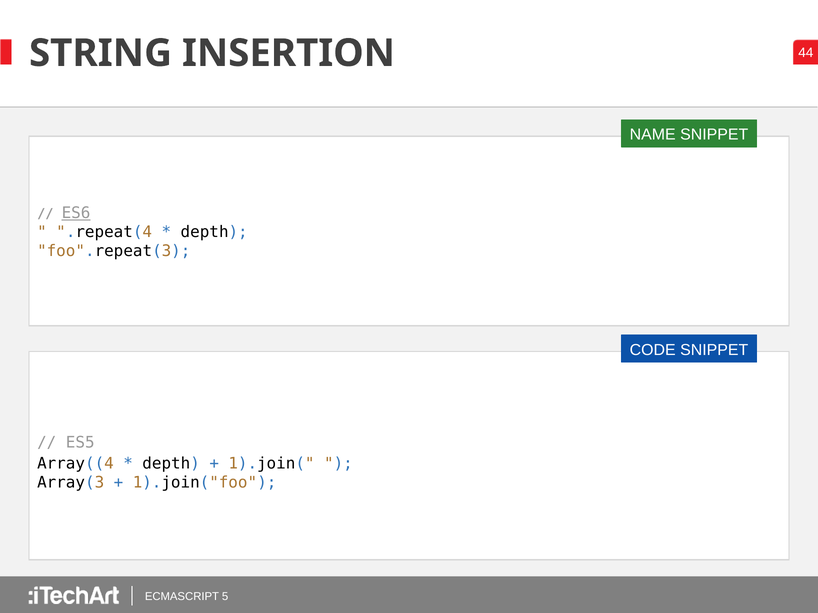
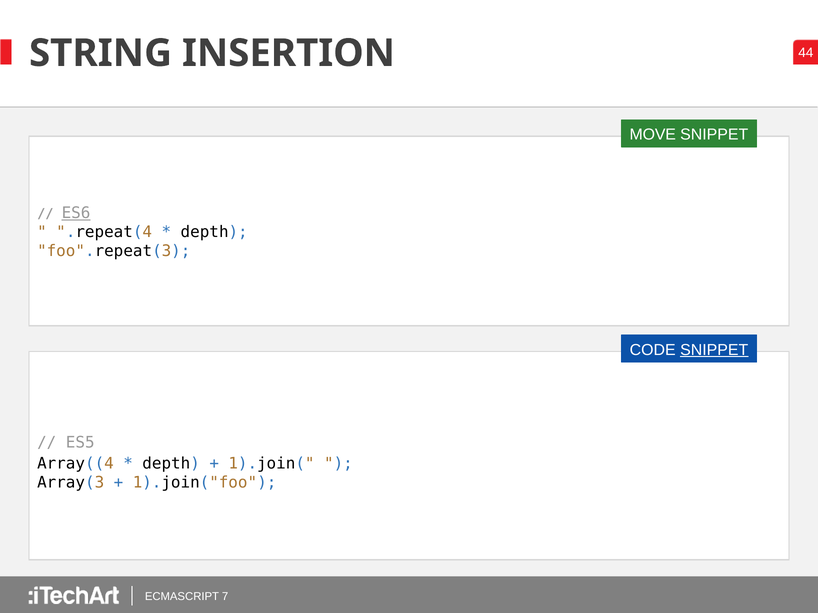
NAME: NAME -> MOVE
SNIPPET at (714, 350) underline: none -> present
5: 5 -> 7
